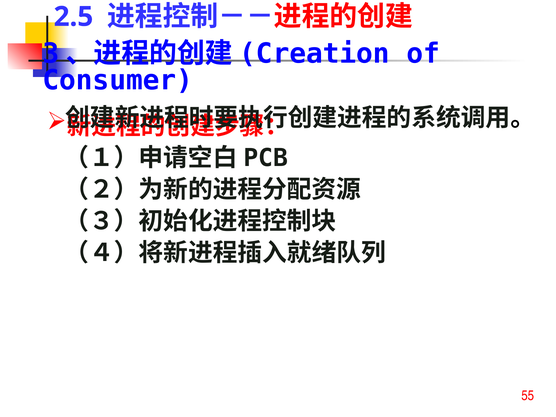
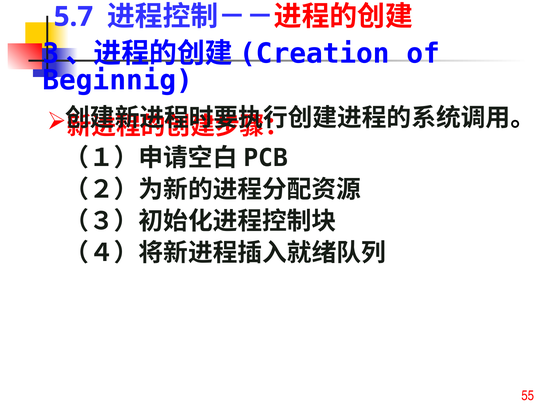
2.5: 2.5 -> 5.7
Consumer: Consumer -> Beginnig
